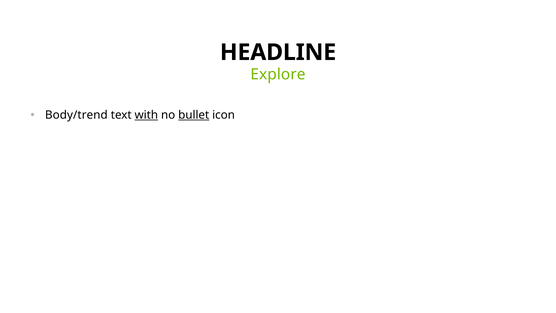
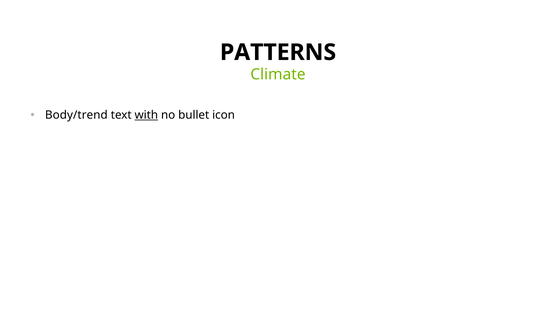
HEADLINE: HEADLINE -> PATTERNS
Explore: Explore -> Climate
bullet underline: present -> none
